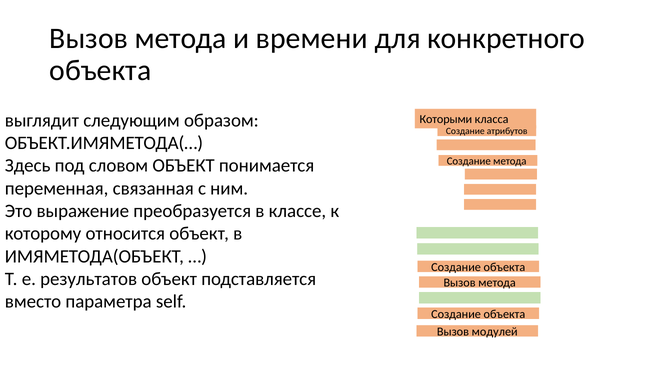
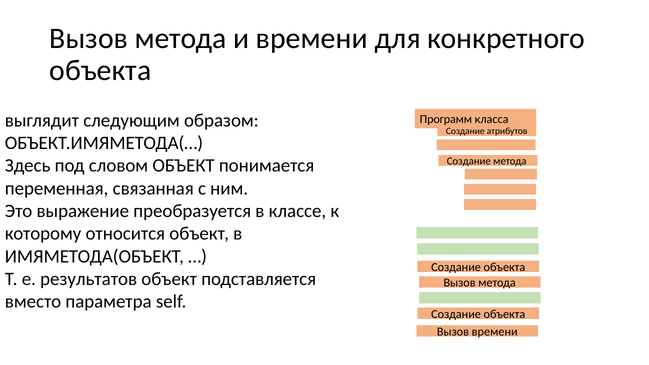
Которыми: Которыми -> Программ
Вызов модулей: модулей -> времени
